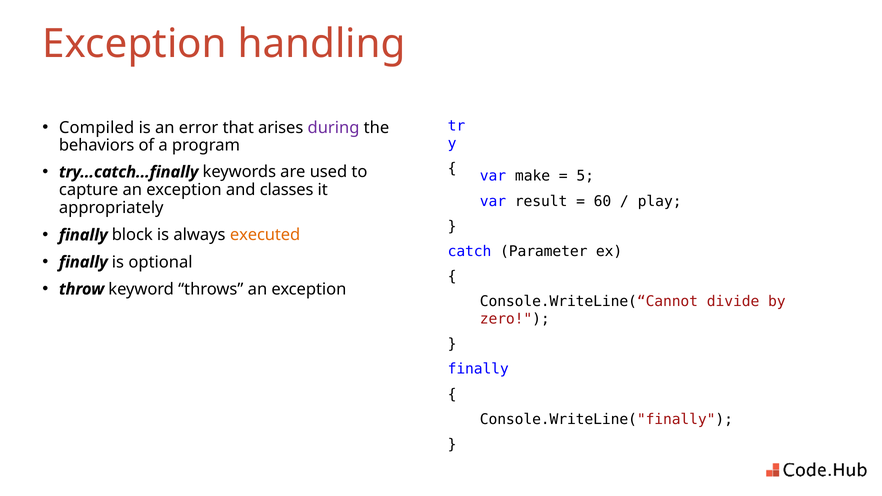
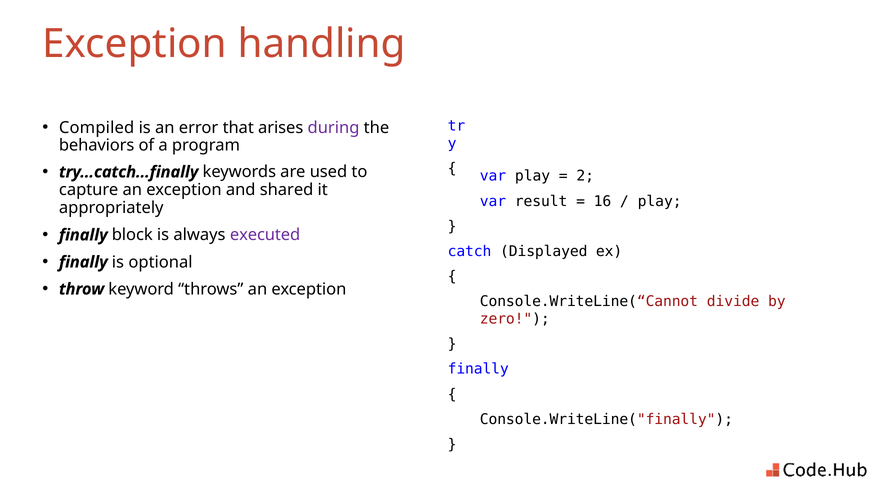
var make: make -> play
5: 5 -> 2
classes: classes -> shared
60: 60 -> 16
executed colour: orange -> purple
Parameter: Parameter -> Displayed
